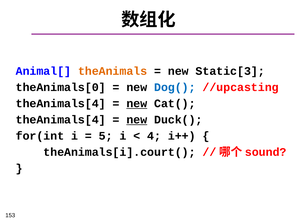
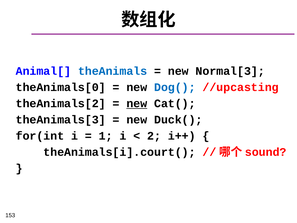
theAnimals colour: orange -> blue
Static[3: Static[3 -> Normal[3
theAnimals[4 at (61, 103): theAnimals[4 -> theAnimals[2
theAnimals[4 at (61, 120): theAnimals[4 -> theAnimals[3
new at (137, 120) underline: present -> none
5: 5 -> 1
4: 4 -> 2
